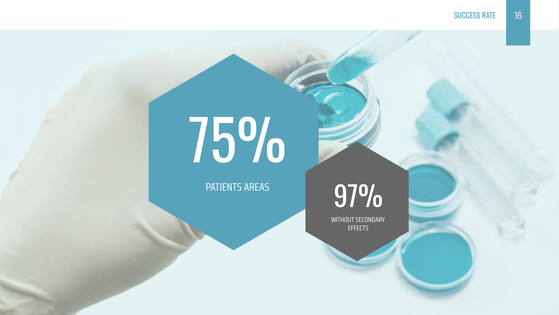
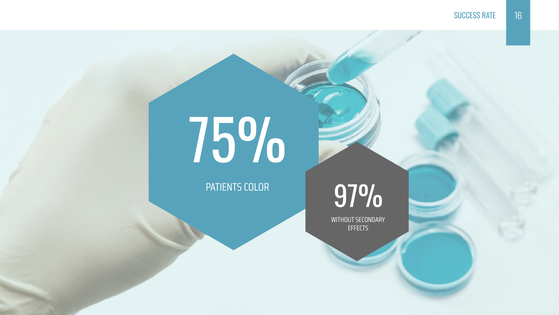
AREAS: AREAS -> COLOR
